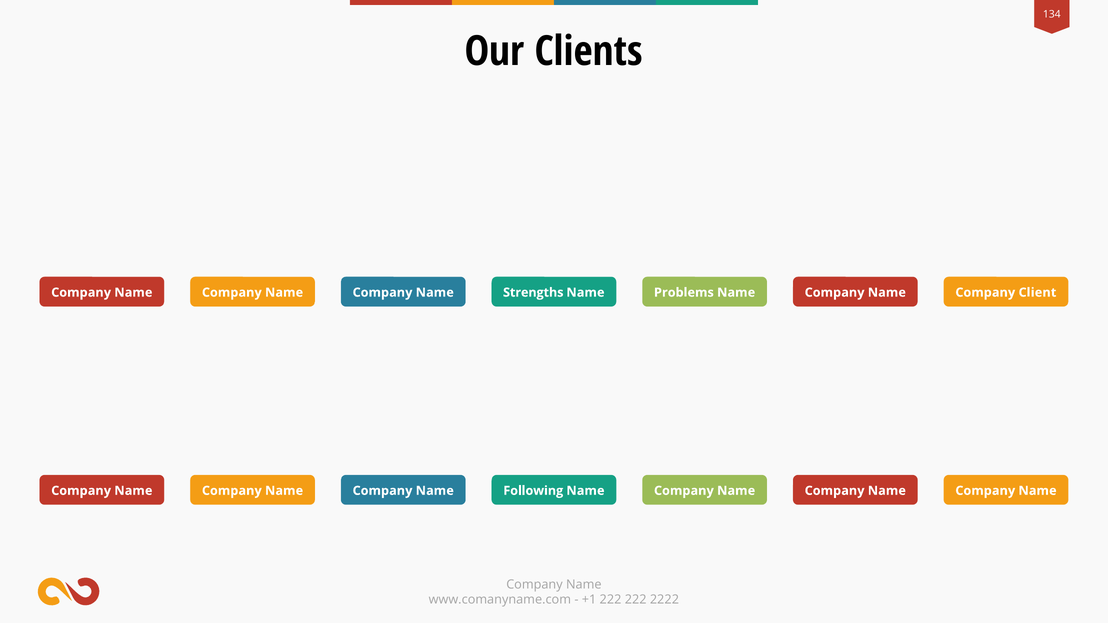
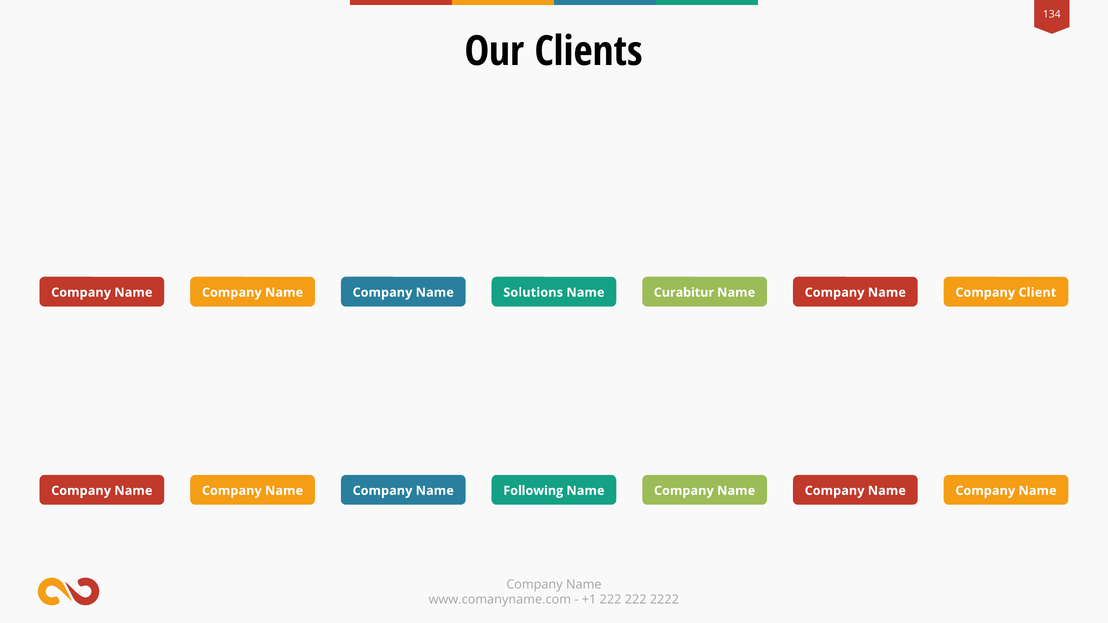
Strengths: Strengths -> Solutions
Problems: Problems -> Curabitur
